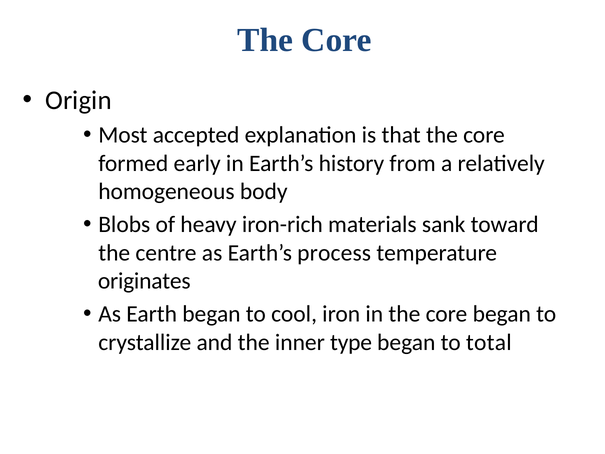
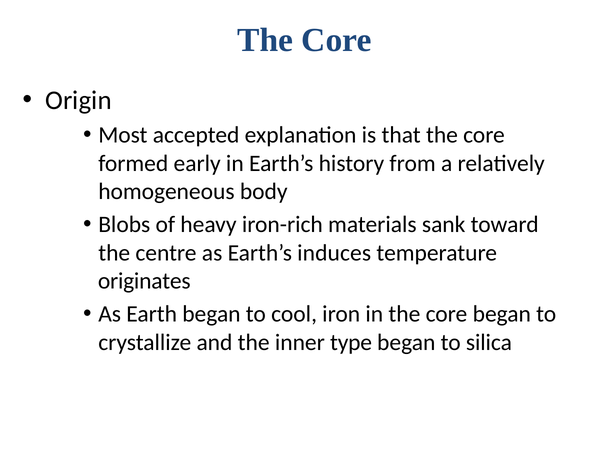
process: process -> induces
total: total -> silica
